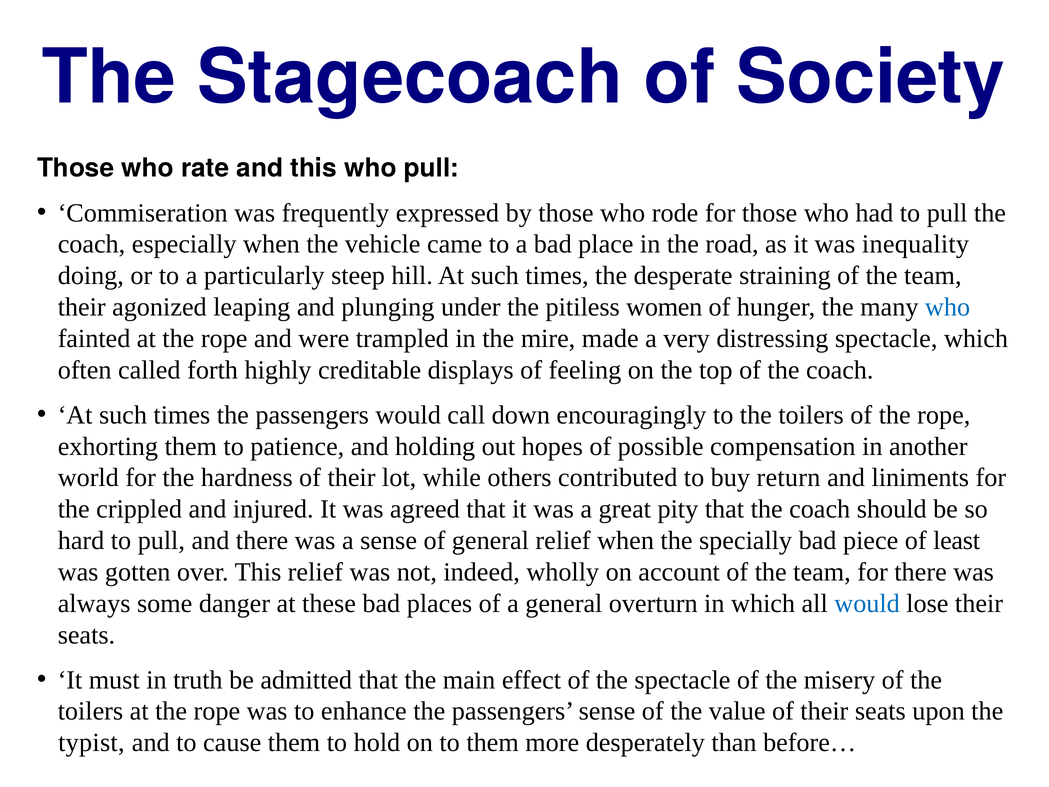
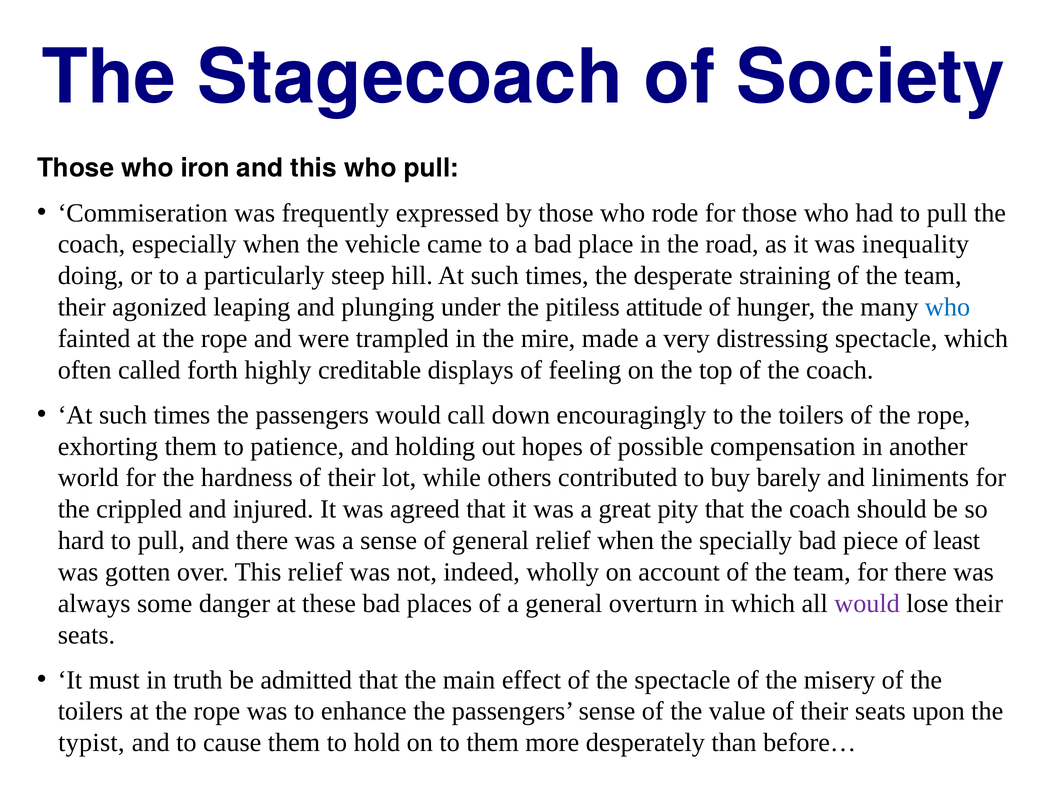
rate: rate -> iron
women: women -> attitude
return: return -> barely
would at (867, 604) colour: blue -> purple
